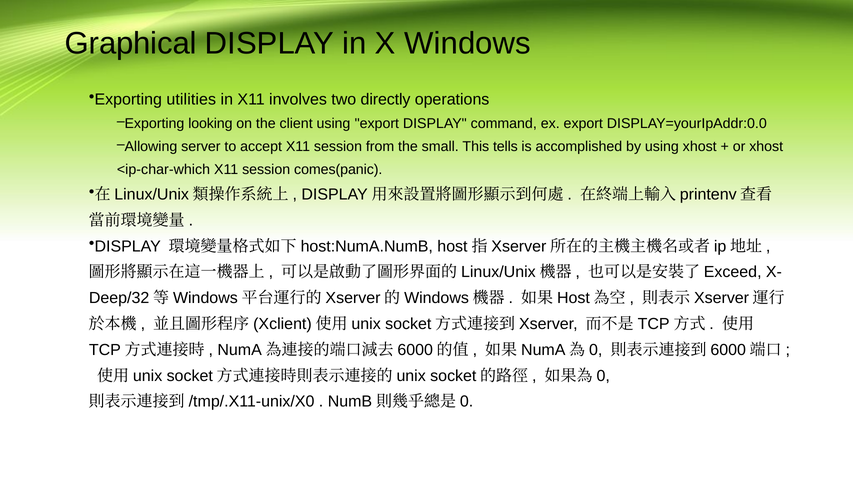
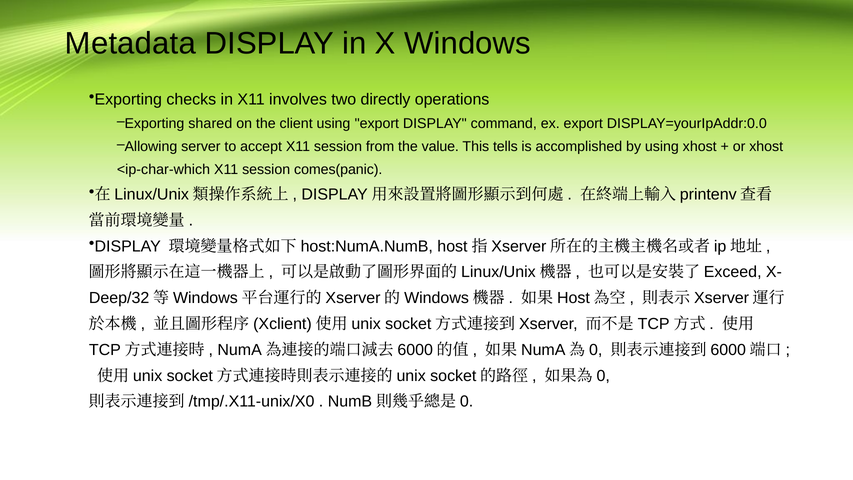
Graphical: Graphical -> Metadata
utilities: utilities -> checks
looking: looking -> shared
small: small -> value
